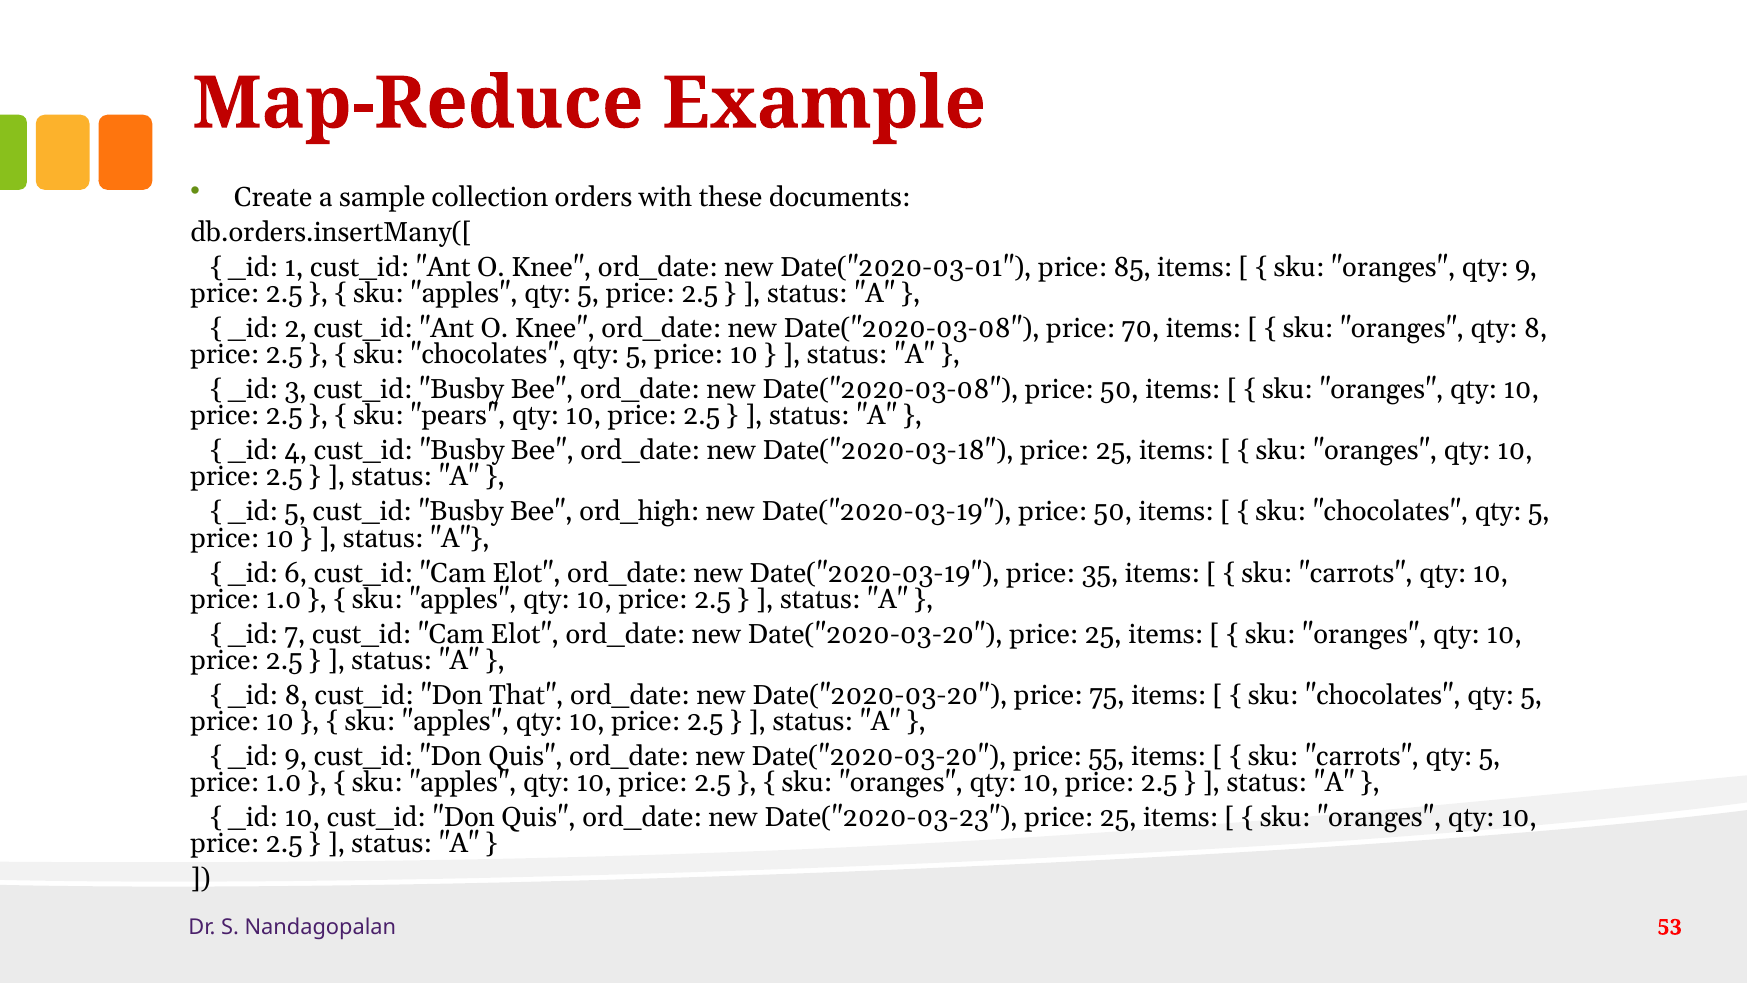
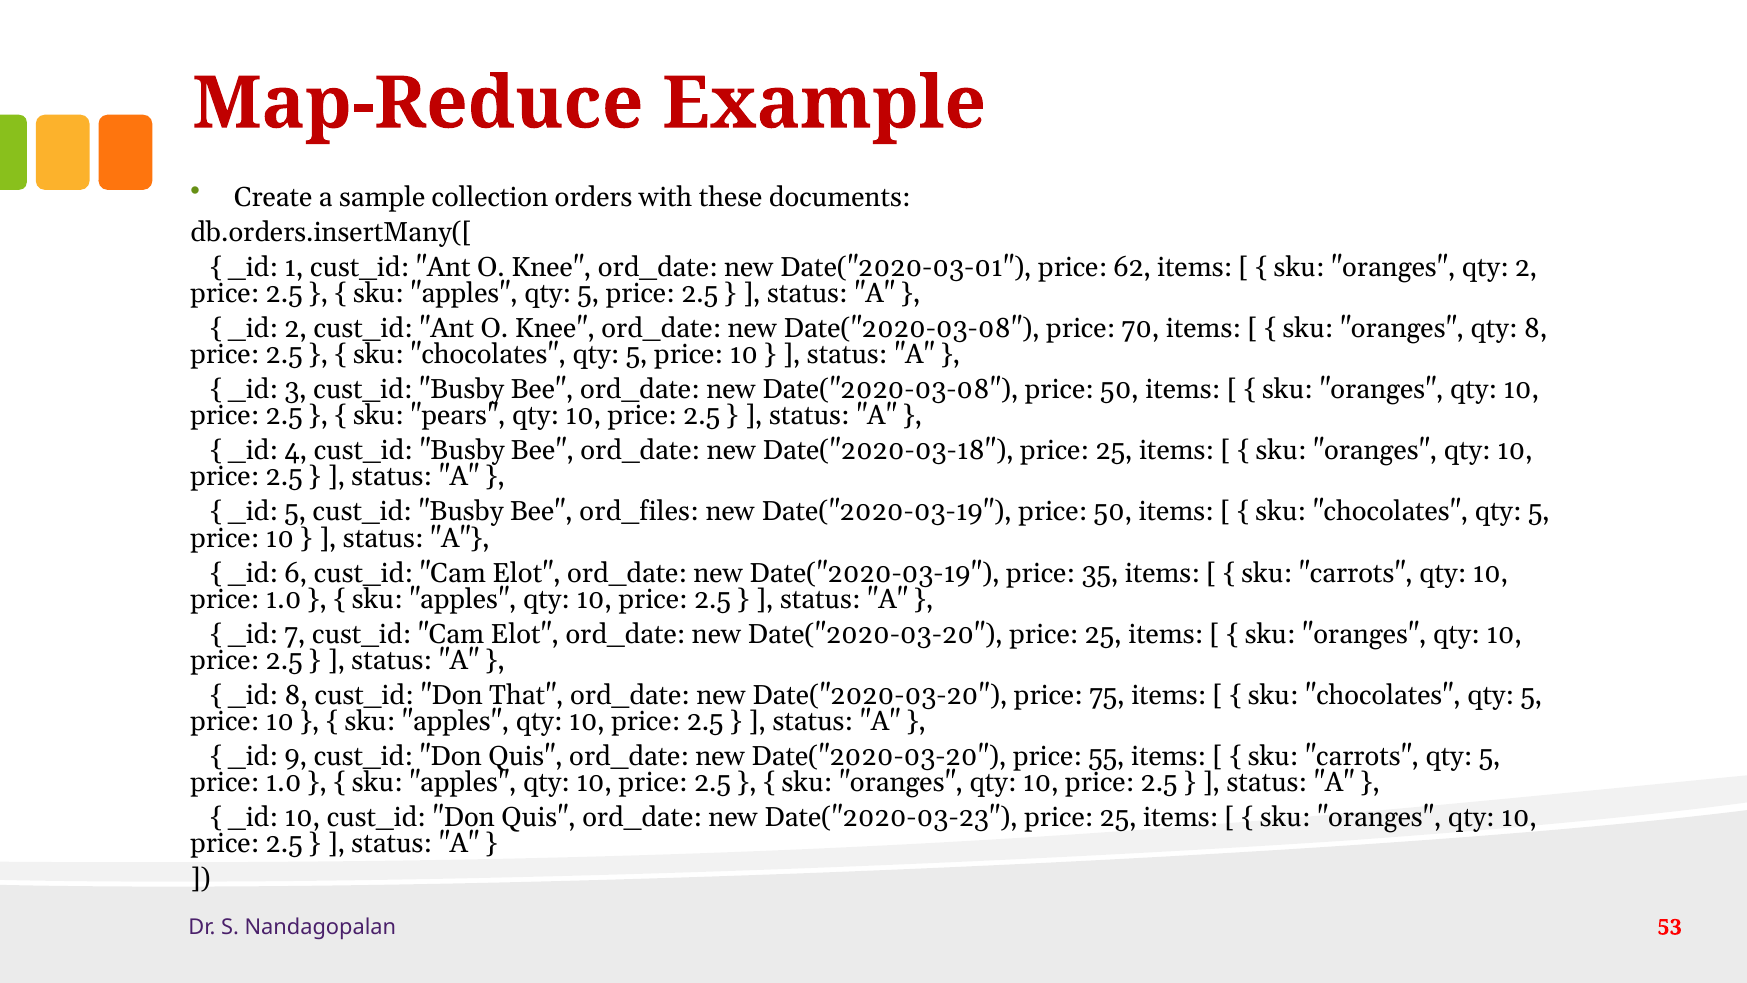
85: 85 -> 62
qty 9: 9 -> 2
ord_high: ord_high -> ord_files
